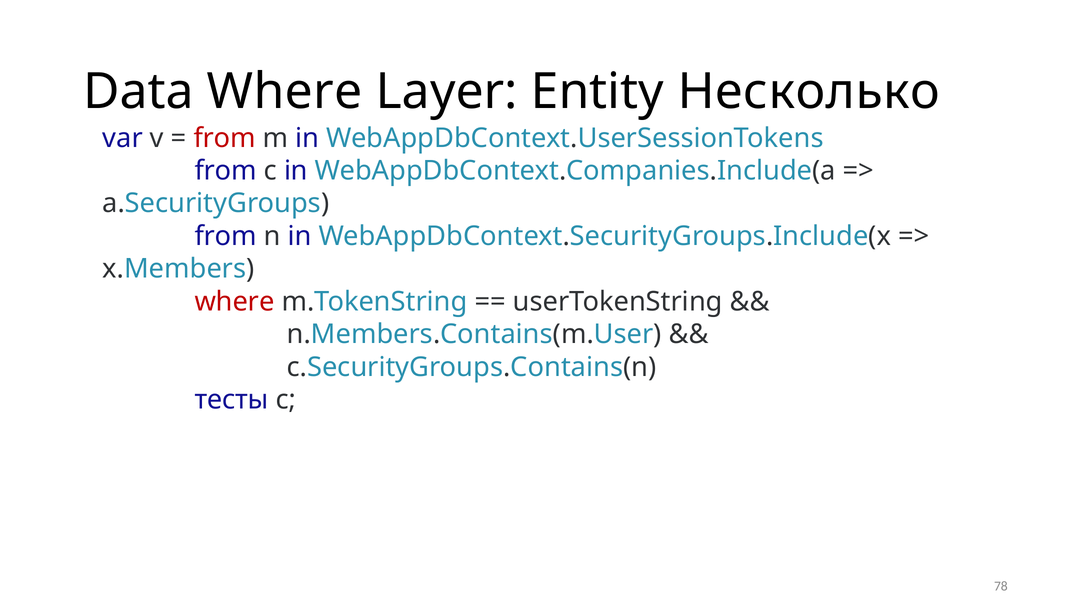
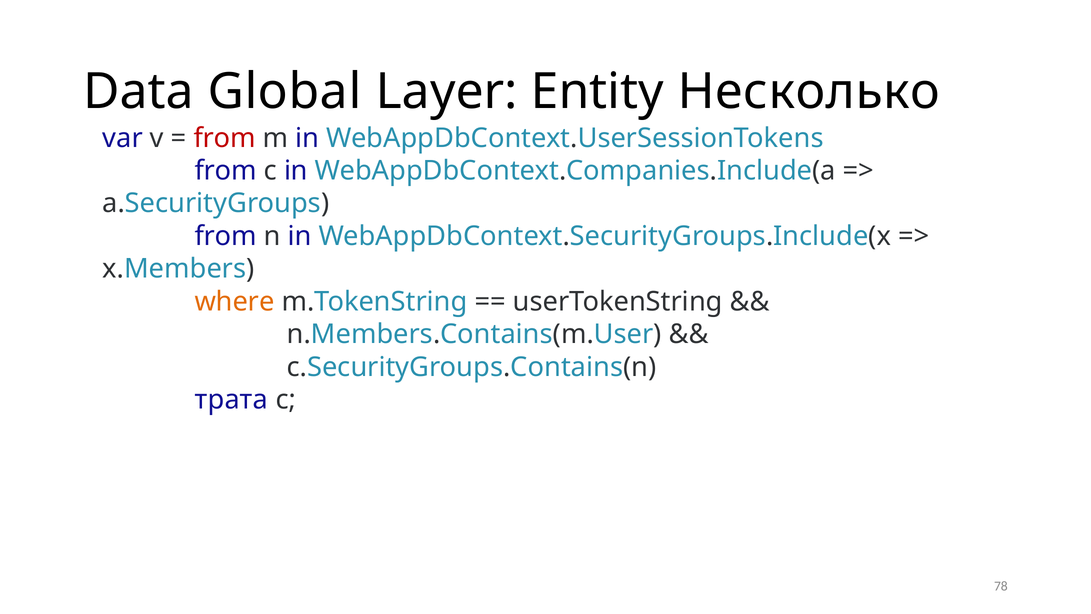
Data Where: Where -> Global
where at (235, 302) colour: red -> orange
тесты: тесты -> трата
